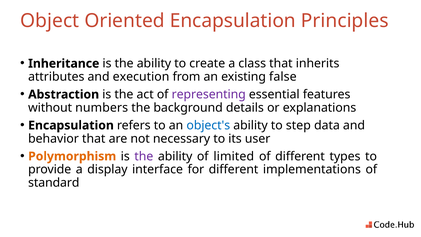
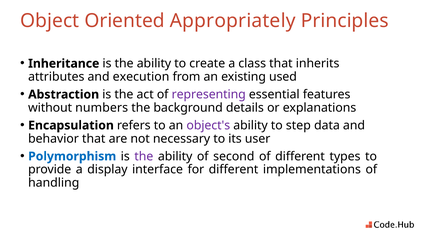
Oriented Encapsulation: Encapsulation -> Appropriately
false: false -> used
object's colour: blue -> purple
Polymorphism colour: orange -> blue
limited: limited -> second
standard: standard -> handling
